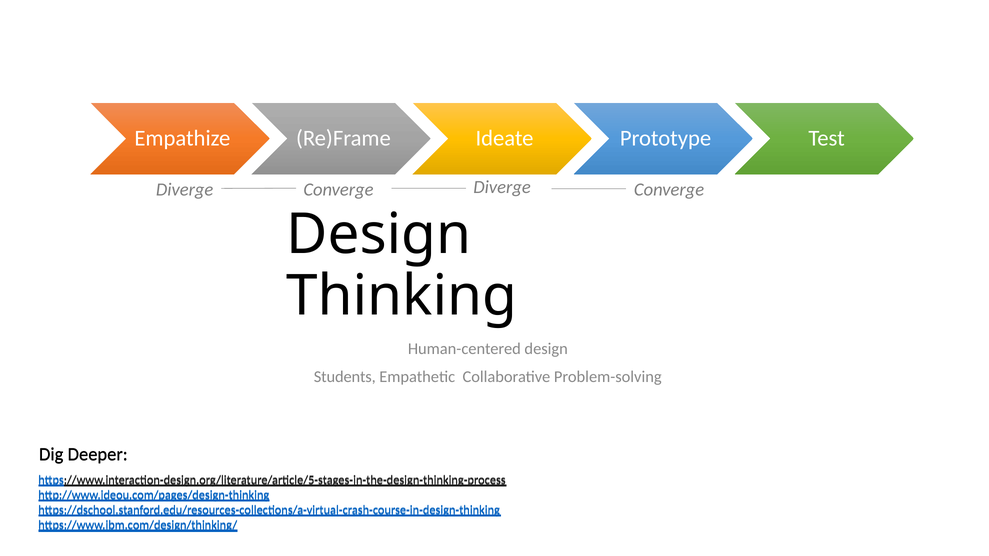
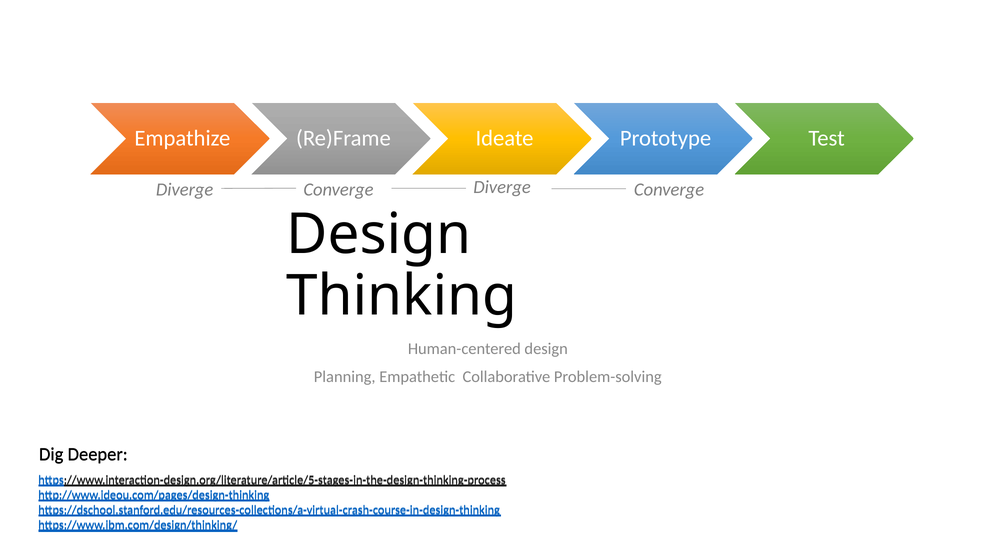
Students: Students -> Planning
